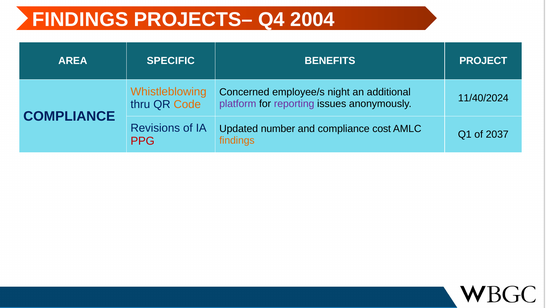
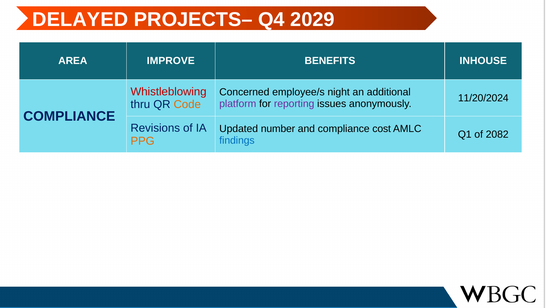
FINDINGS at (80, 20): FINDINGS -> DELAYED
2004: 2004 -> 2029
SPECIFIC: SPECIFIC -> IMPROVE
PROJECT: PROJECT -> INHOUSE
Whistleblowing colour: orange -> red
11/40/2024: 11/40/2024 -> 11/20/2024
2037: 2037 -> 2082
findings at (237, 140) colour: orange -> blue
PPG colour: red -> orange
